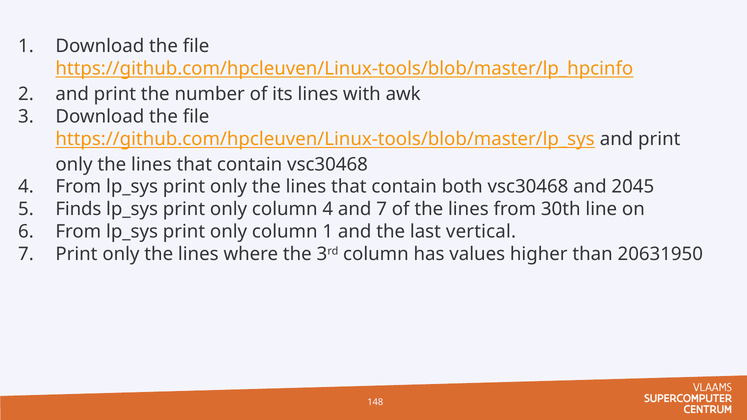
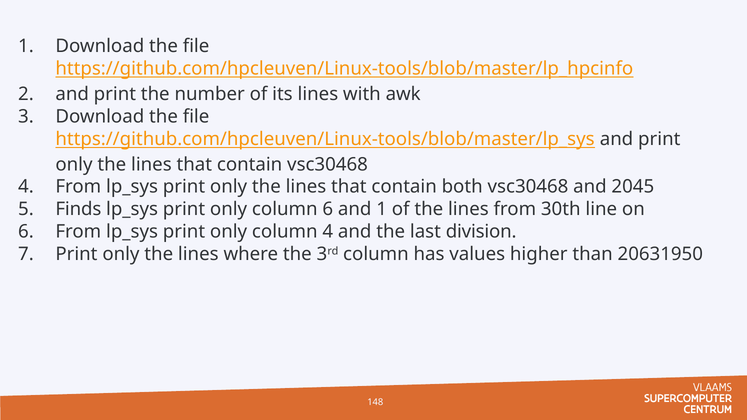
column 4: 4 -> 6
and 7: 7 -> 1
column 1: 1 -> 4
vertical: vertical -> division
